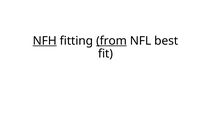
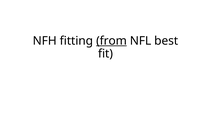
NFH underline: present -> none
